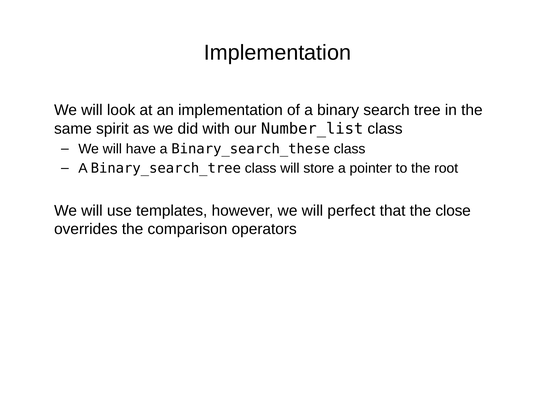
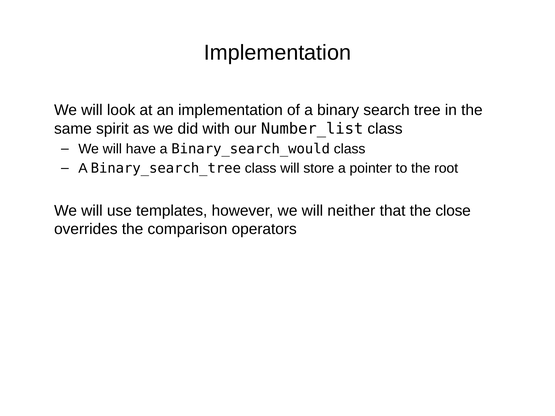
Binary_search_these: Binary_search_these -> Binary_search_would
perfect: perfect -> neither
